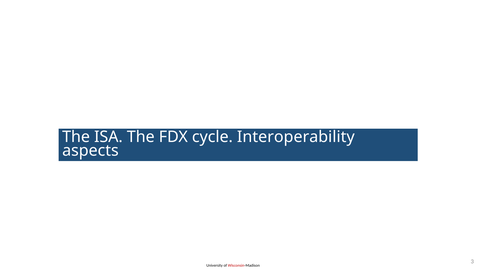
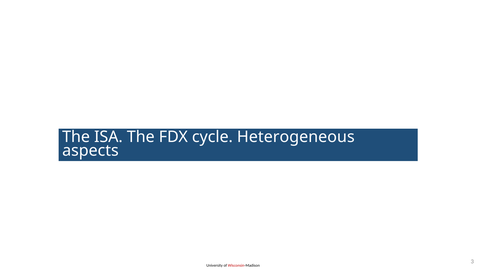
Interoperability: Interoperability -> Heterogeneous
